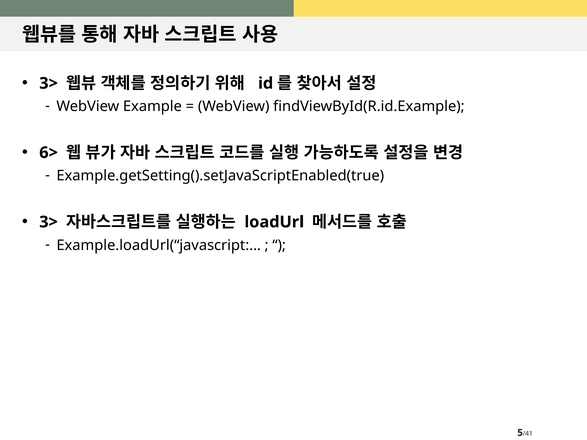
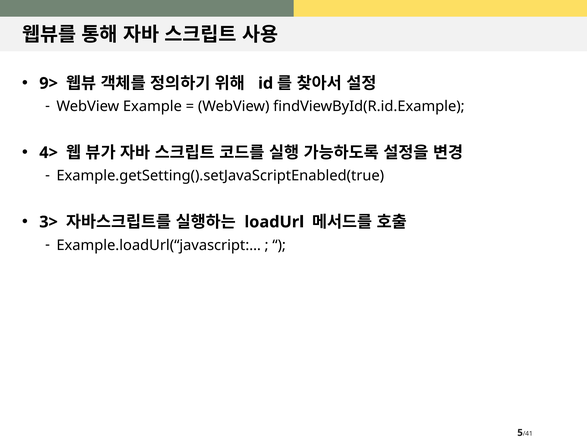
3> at (49, 83): 3> -> 9>
6>: 6> -> 4>
